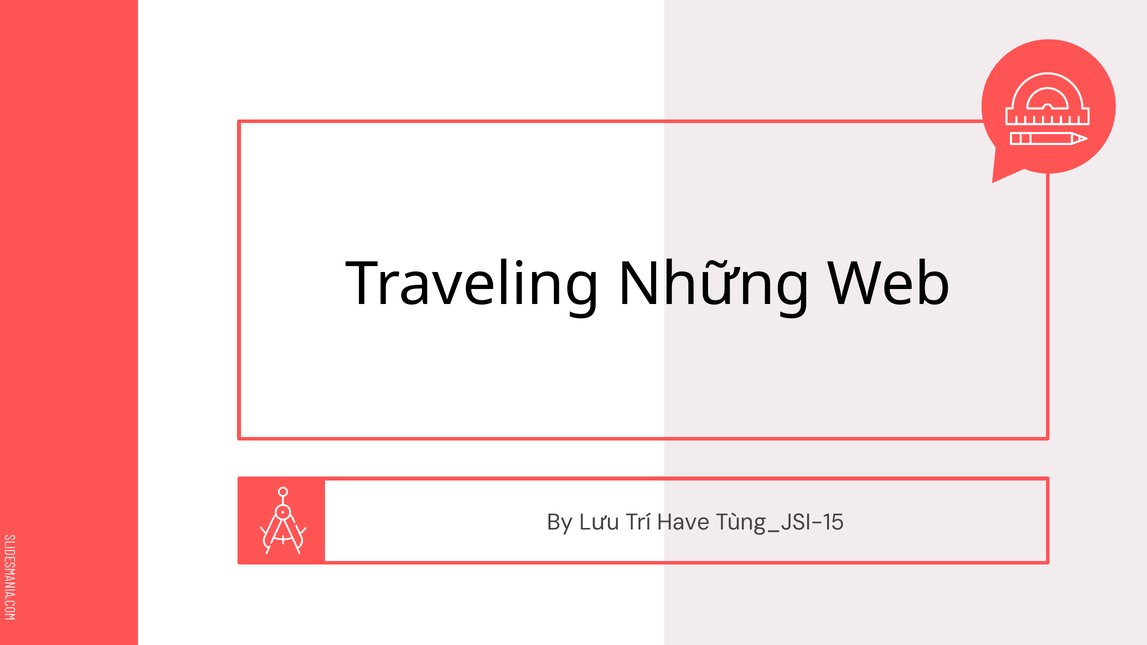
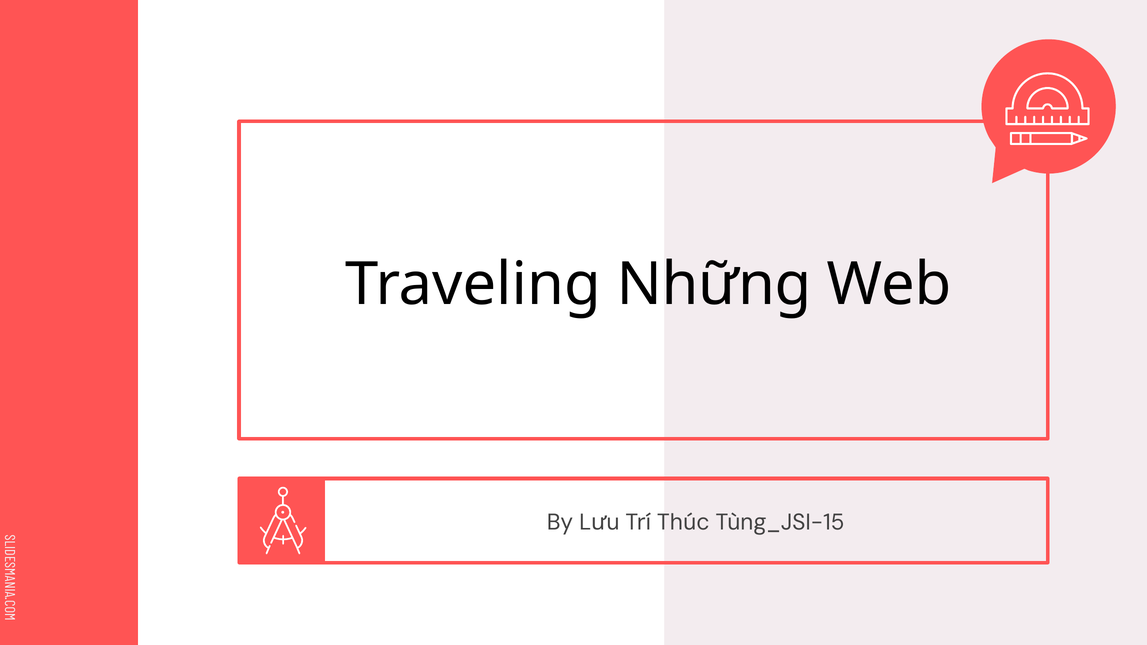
Have: Have -> Thúc
